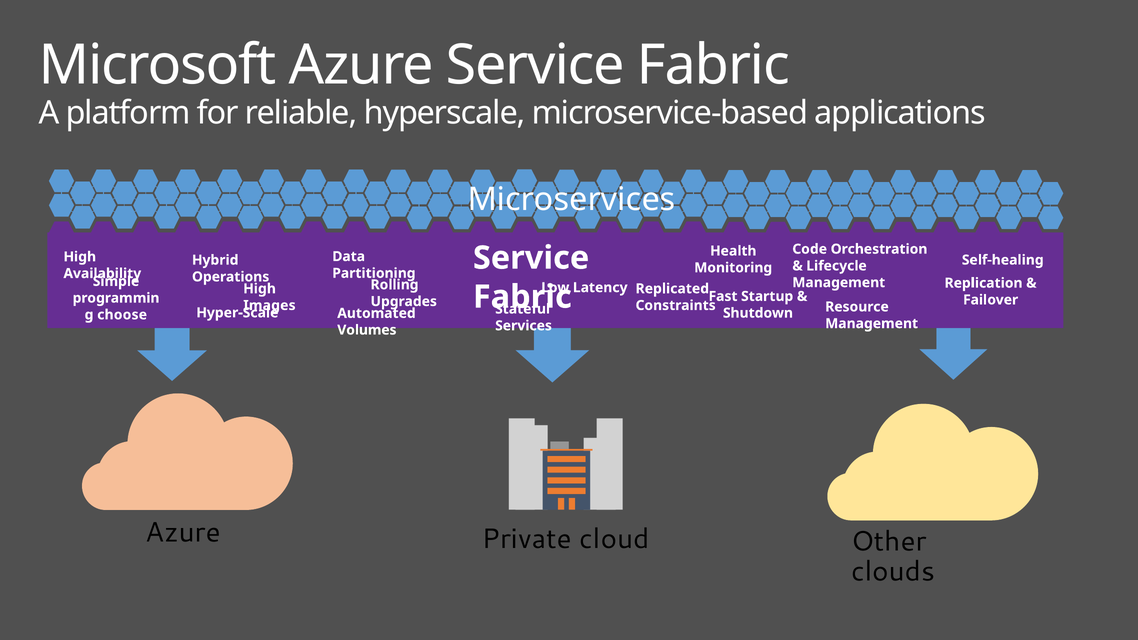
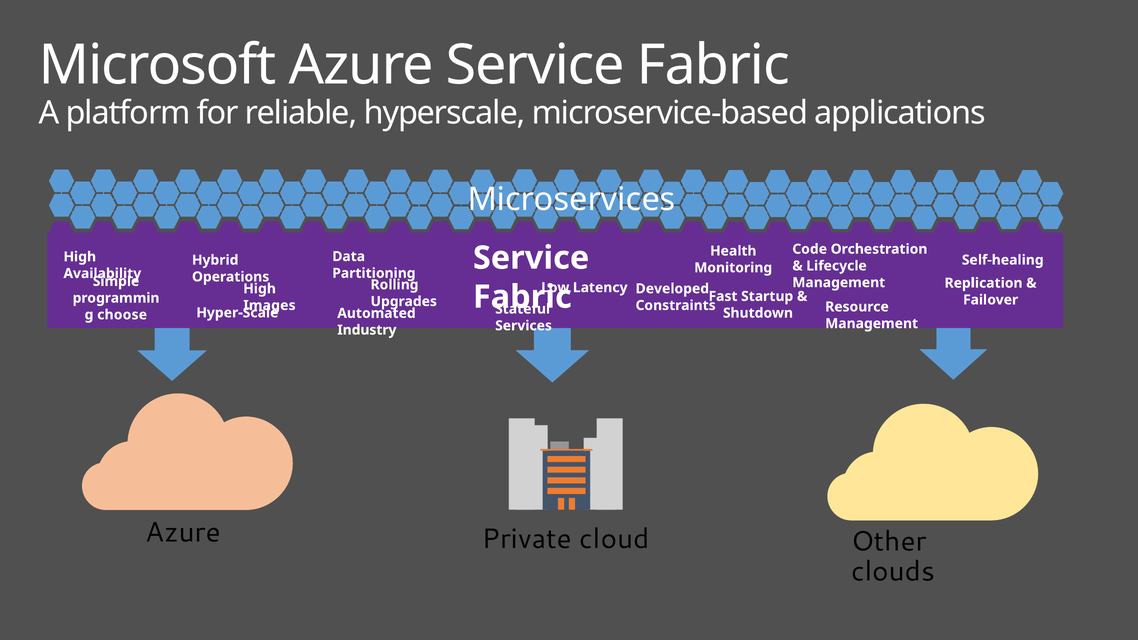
Replicated: Replicated -> Developed
Volumes: Volumes -> Industry
